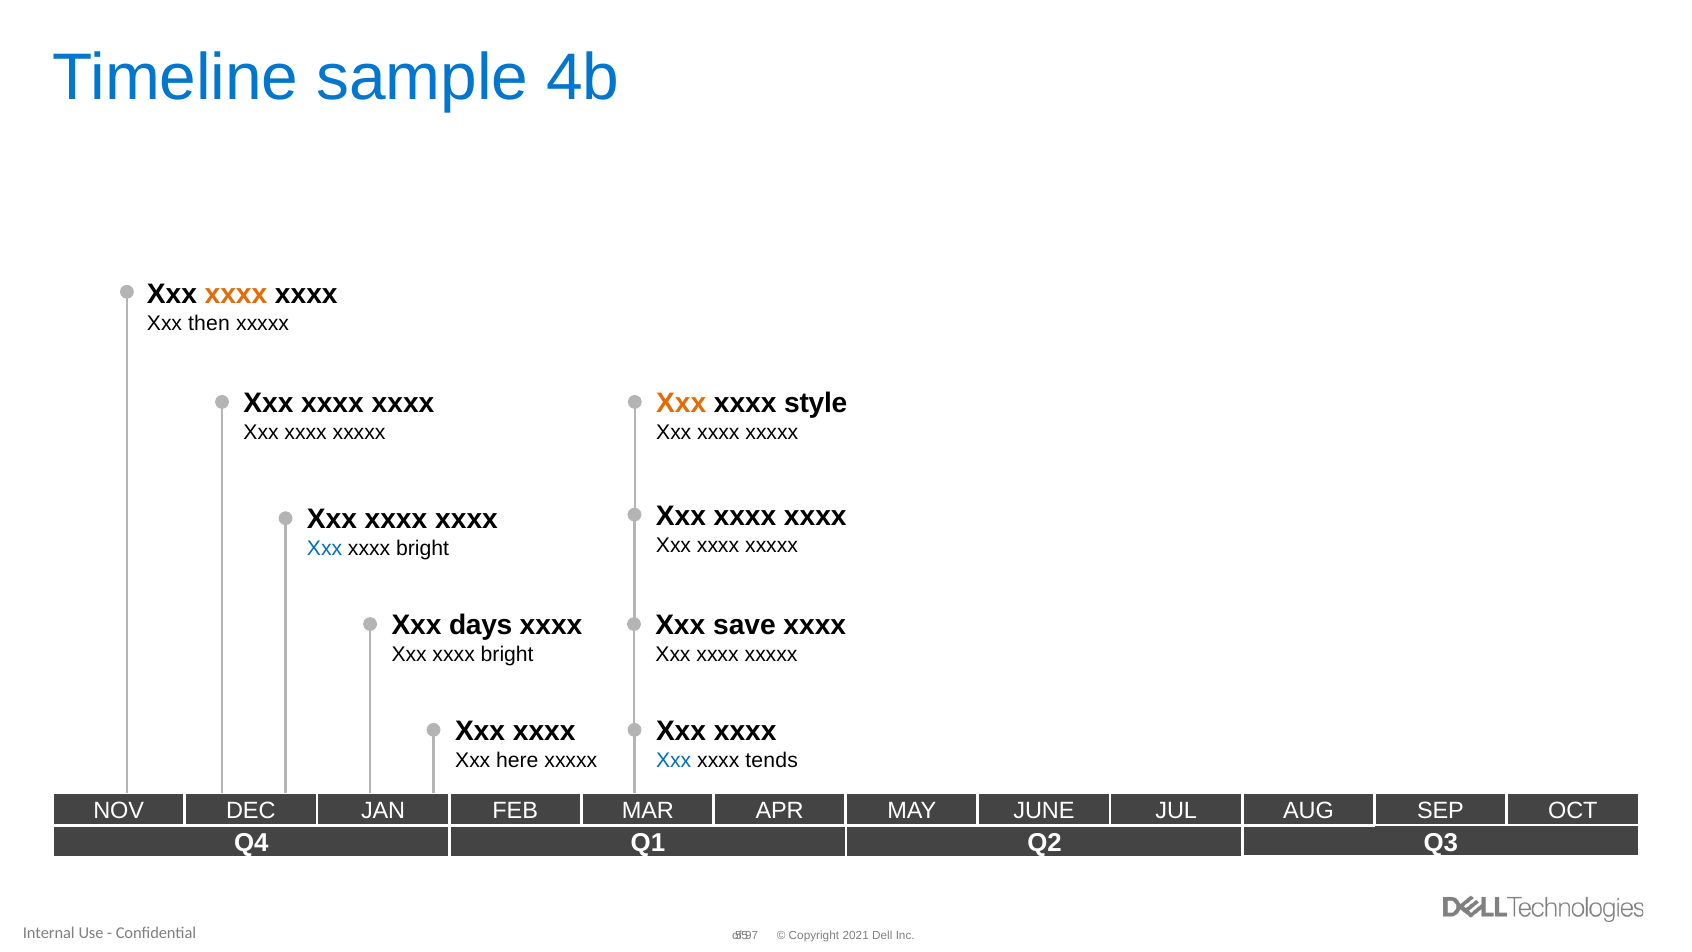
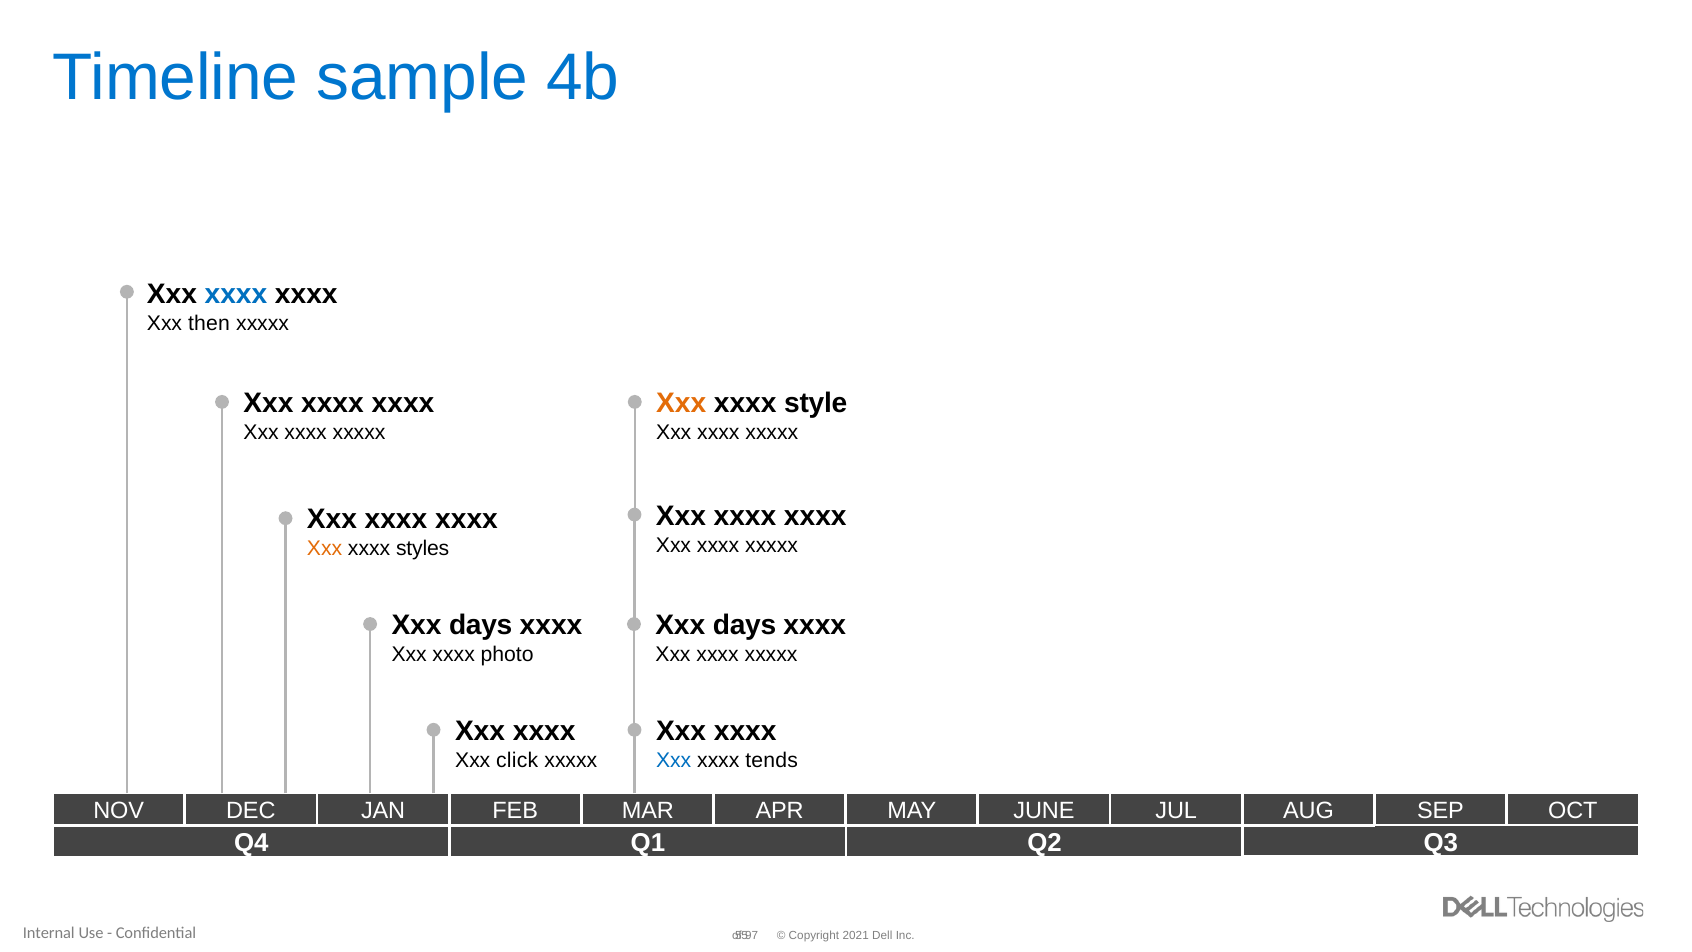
xxxx at (236, 295) colour: orange -> blue
Xxx at (325, 549) colour: blue -> orange
bright at (423, 549): bright -> styles
save at (744, 625): save -> days
bright at (507, 654): bright -> photo
here: here -> click
